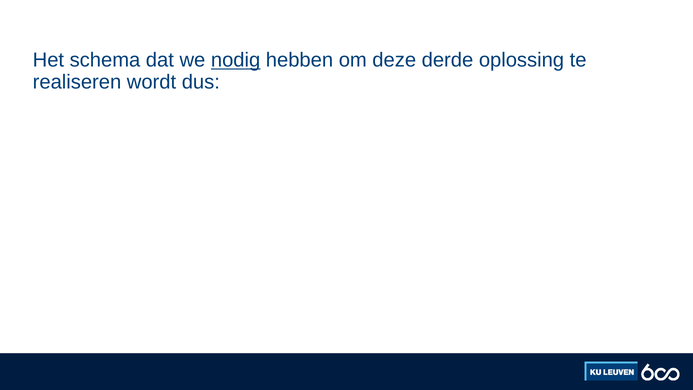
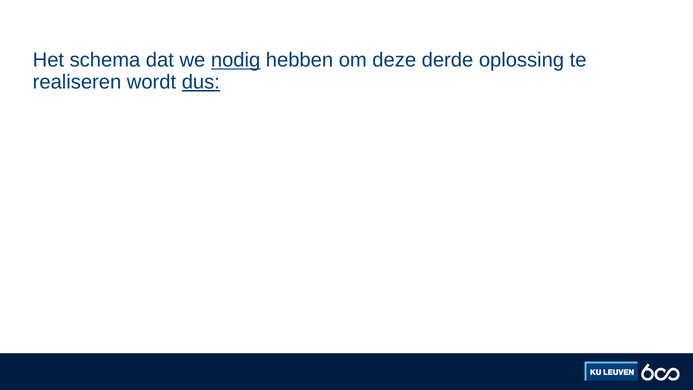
dus underline: none -> present
